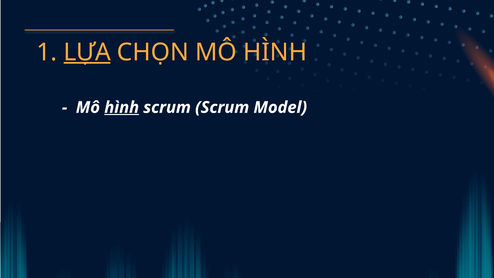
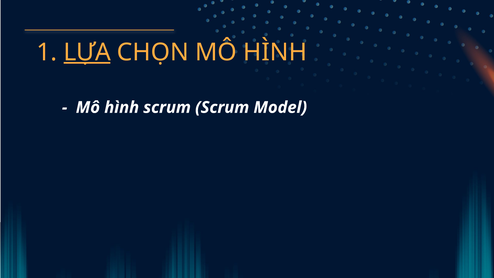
hình at (122, 107) underline: present -> none
